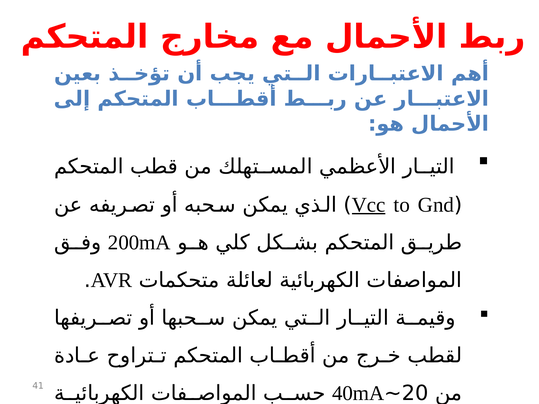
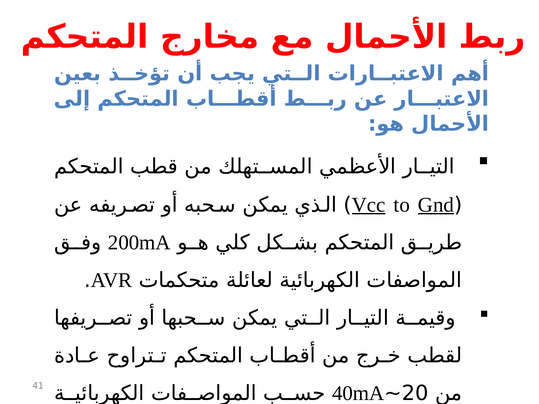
Gnd underline: none -> present
